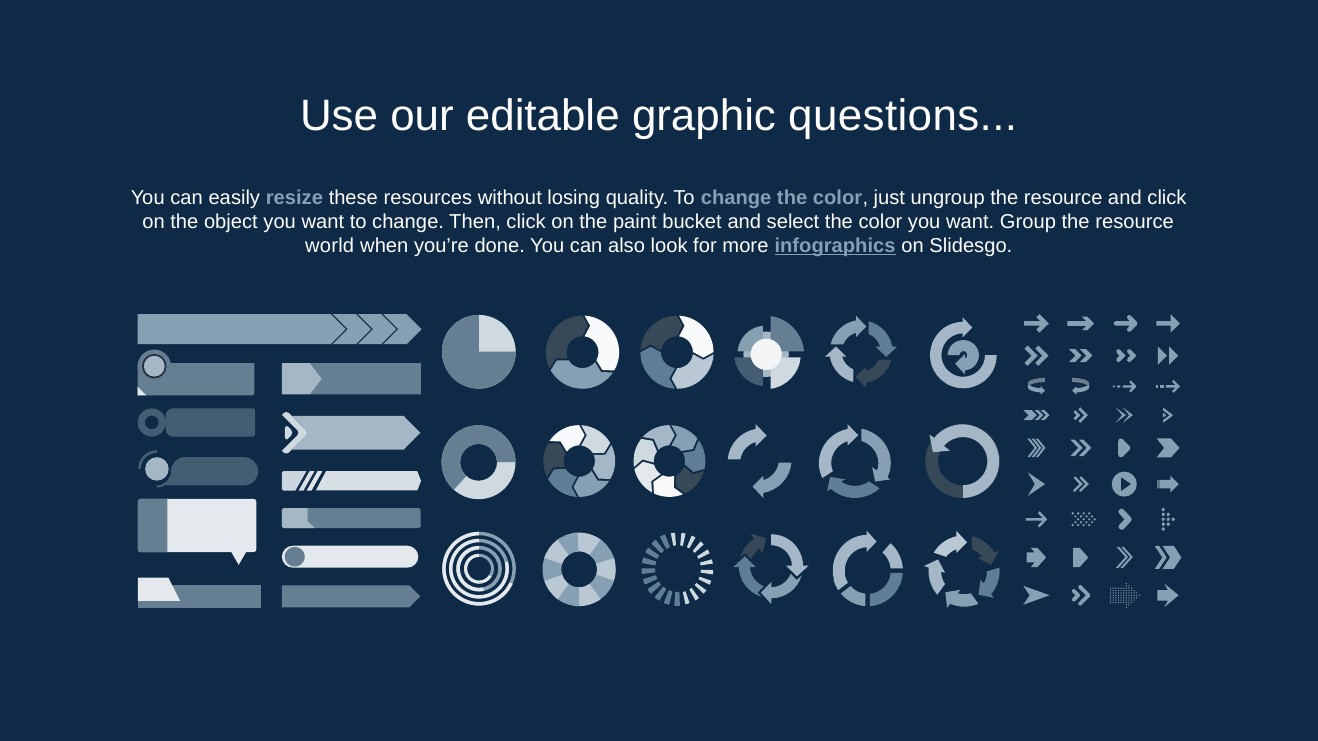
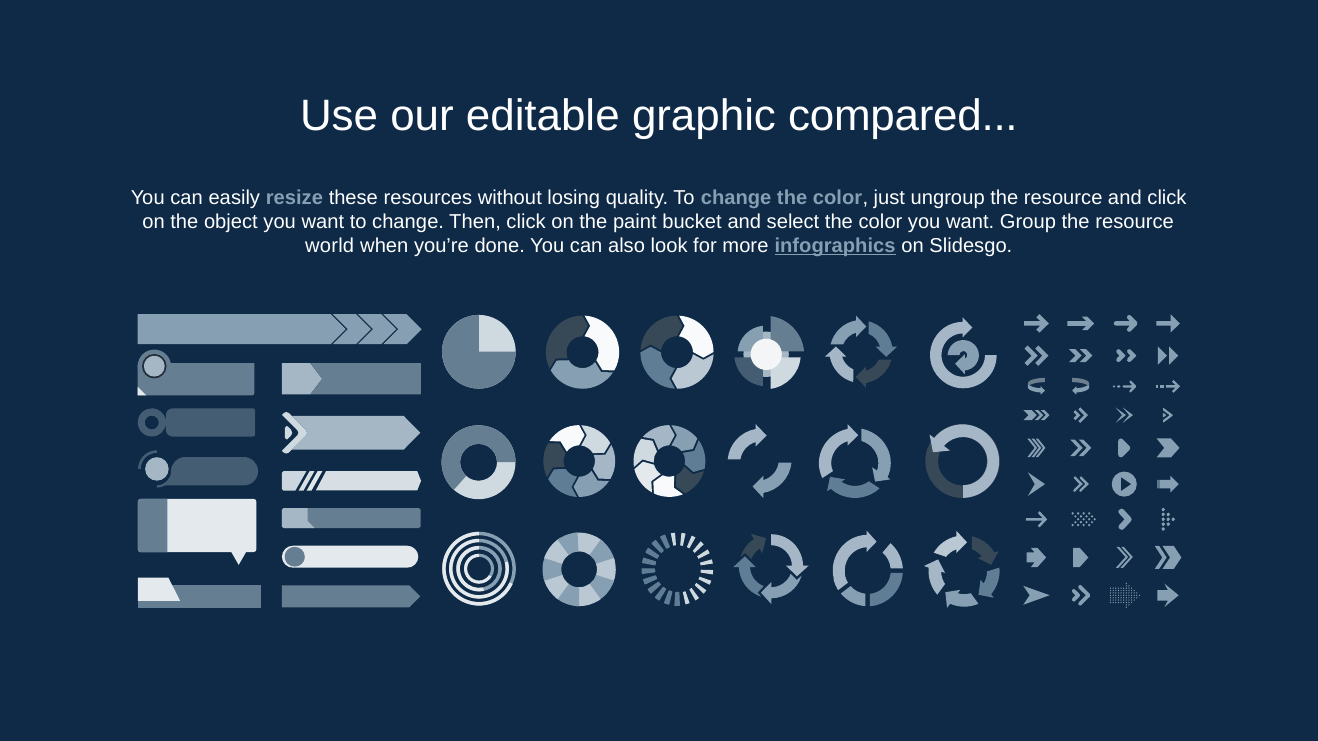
questions: questions -> compared
